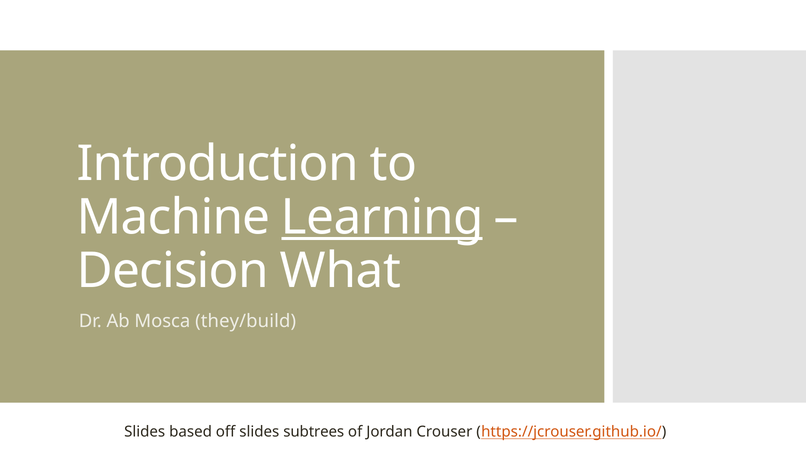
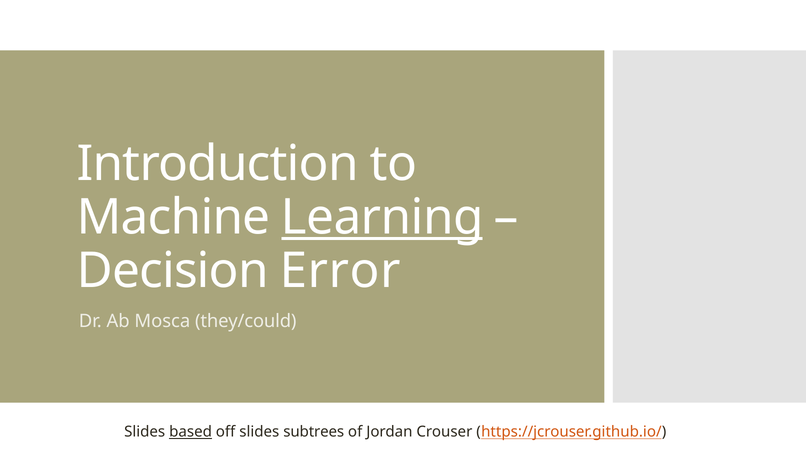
What: What -> Error
they/build: they/build -> they/could
based underline: none -> present
